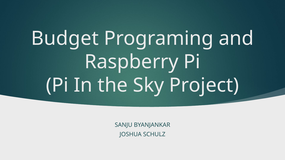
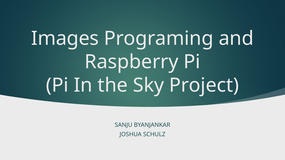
Budget: Budget -> Images
